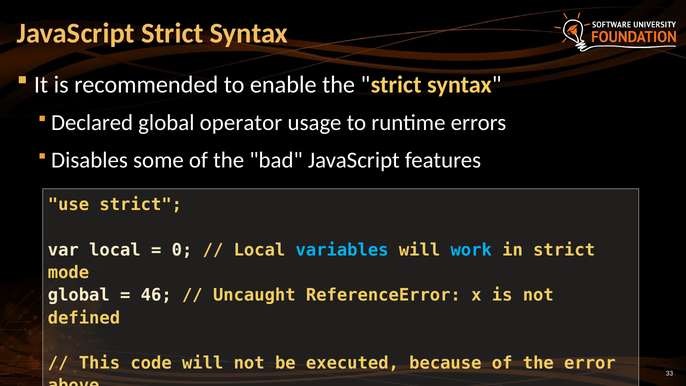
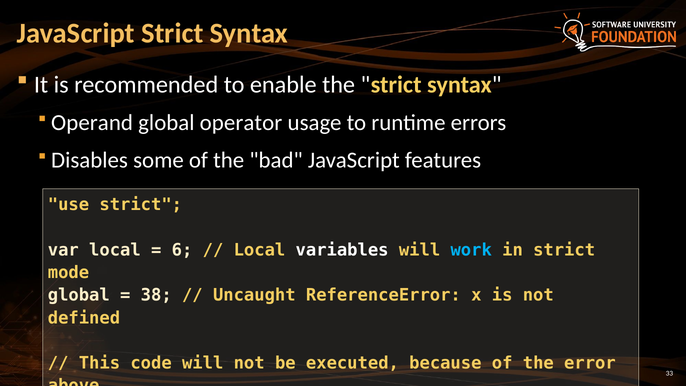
Declared: Declared -> Operand
0: 0 -> 6
variables colour: light blue -> white
46: 46 -> 38
